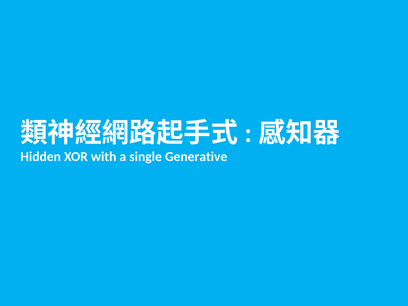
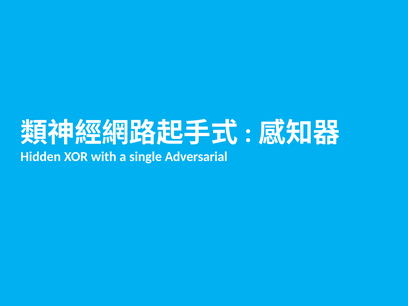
Generative: Generative -> Adversarial
